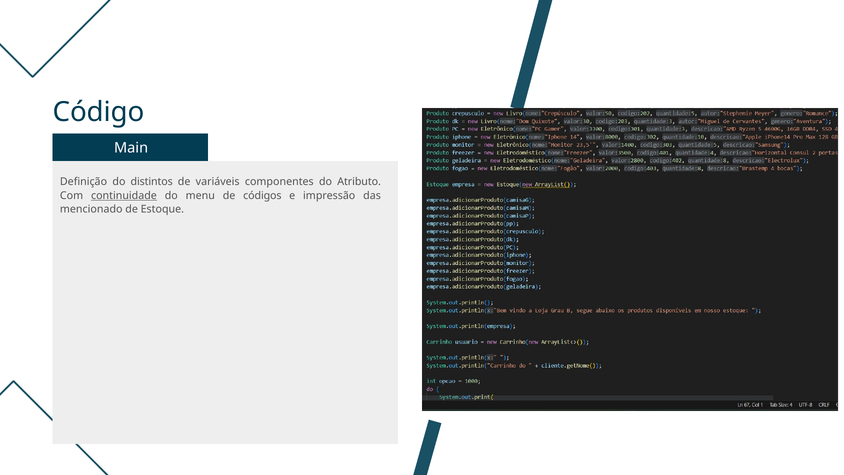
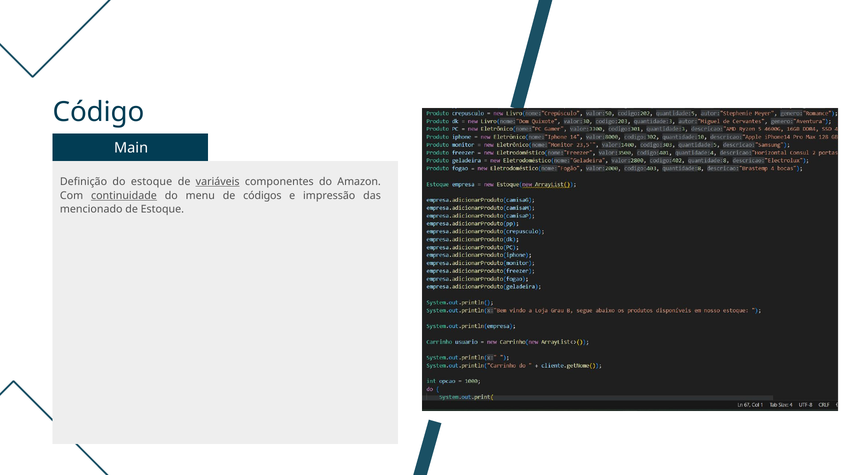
do distintos: distintos -> estoque
variáveis underline: none -> present
Atributo: Atributo -> Amazon
